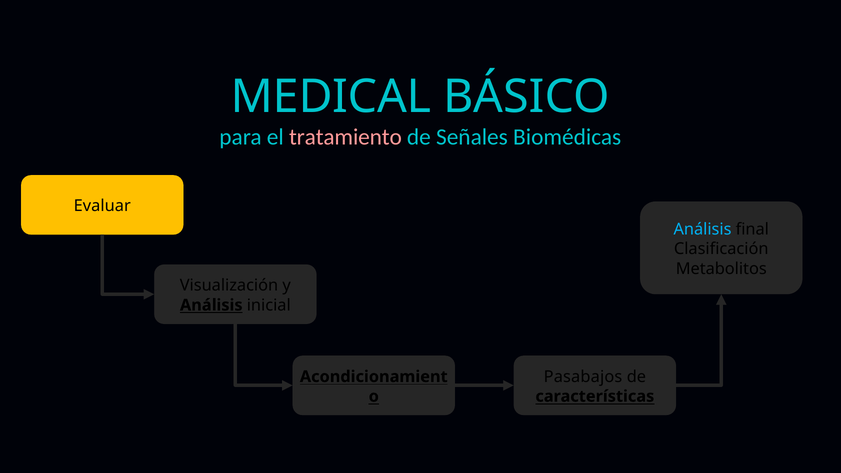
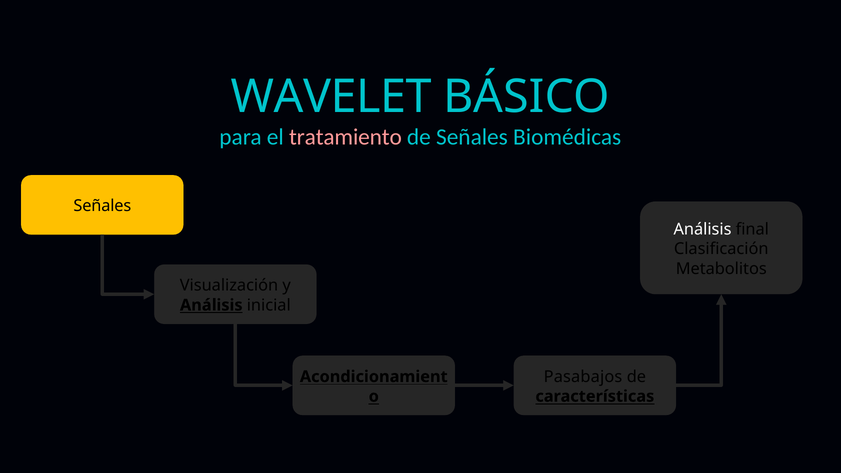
MEDICAL: MEDICAL -> WAVELET
Evaluar at (102, 206): Evaluar -> Señales
Análisis at (702, 229) colour: light blue -> white
